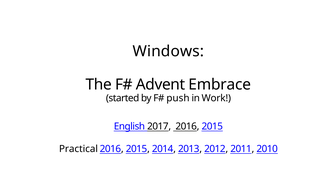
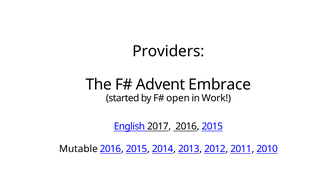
Windows: Windows -> Providers
push: push -> open
Practical: Practical -> Mutable
